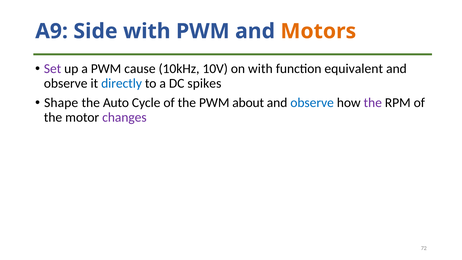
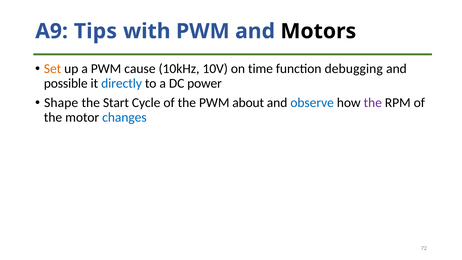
Side: Side -> Tips
Motors colour: orange -> black
Set colour: purple -> orange
on with: with -> time
equivalent: equivalent -> debugging
observe at (66, 83): observe -> possible
spikes: spikes -> power
Auto: Auto -> Start
changes colour: purple -> blue
